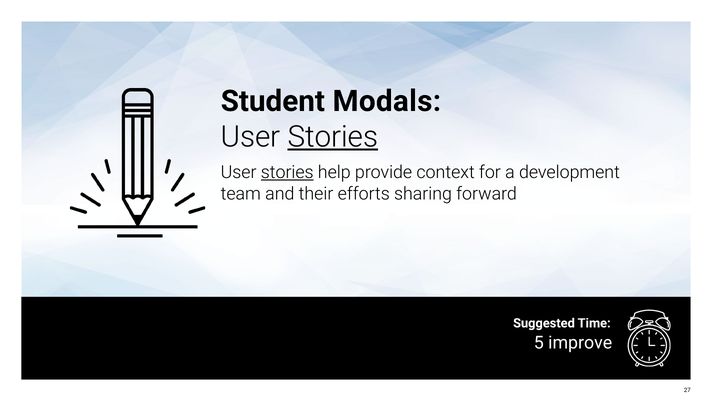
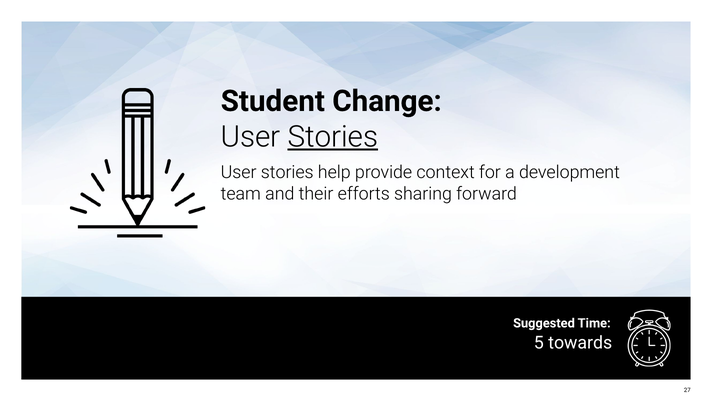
Modals: Modals -> Change
stories at (287, 172) underline: present -> none
improve: improve -> towards
